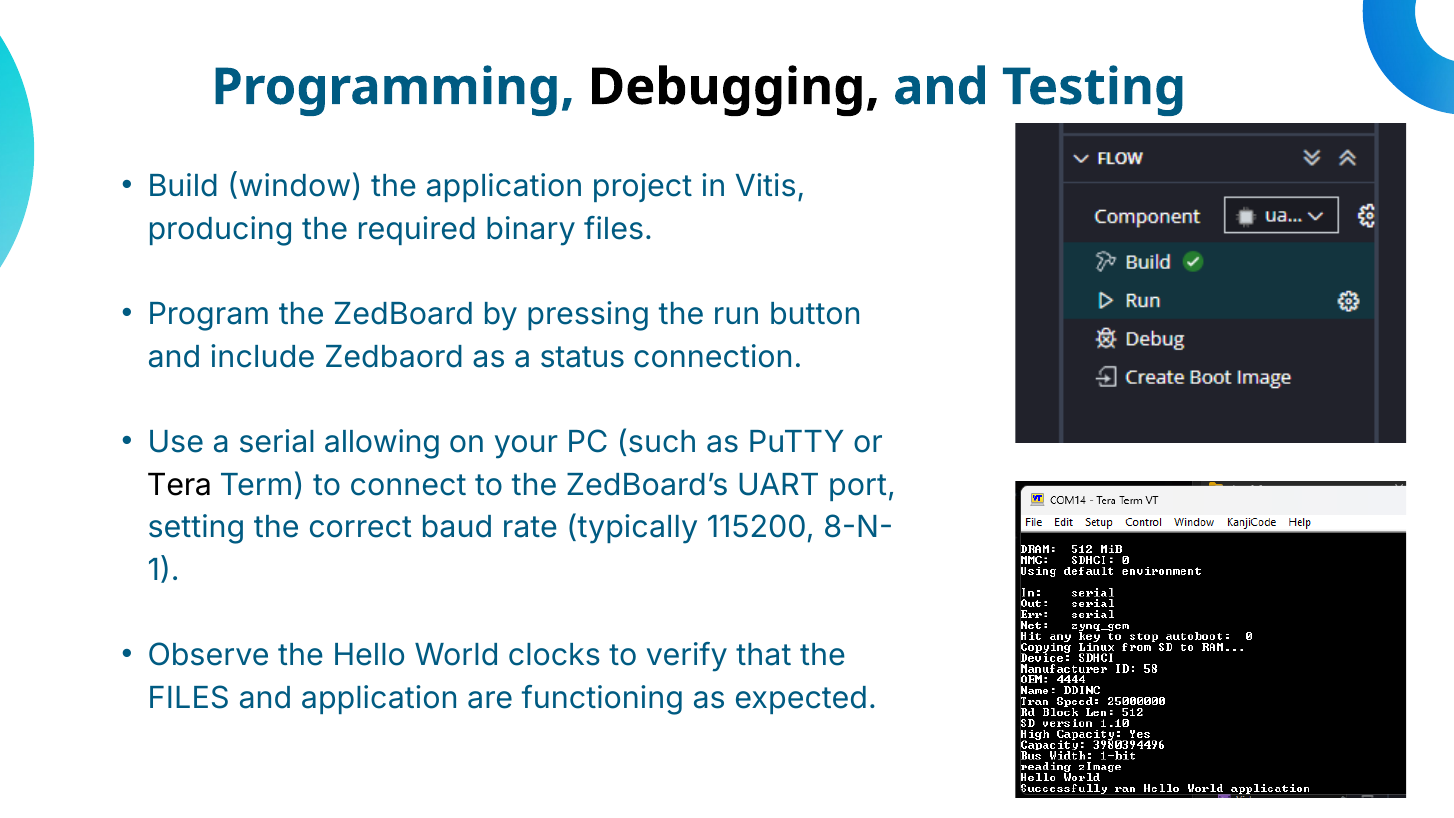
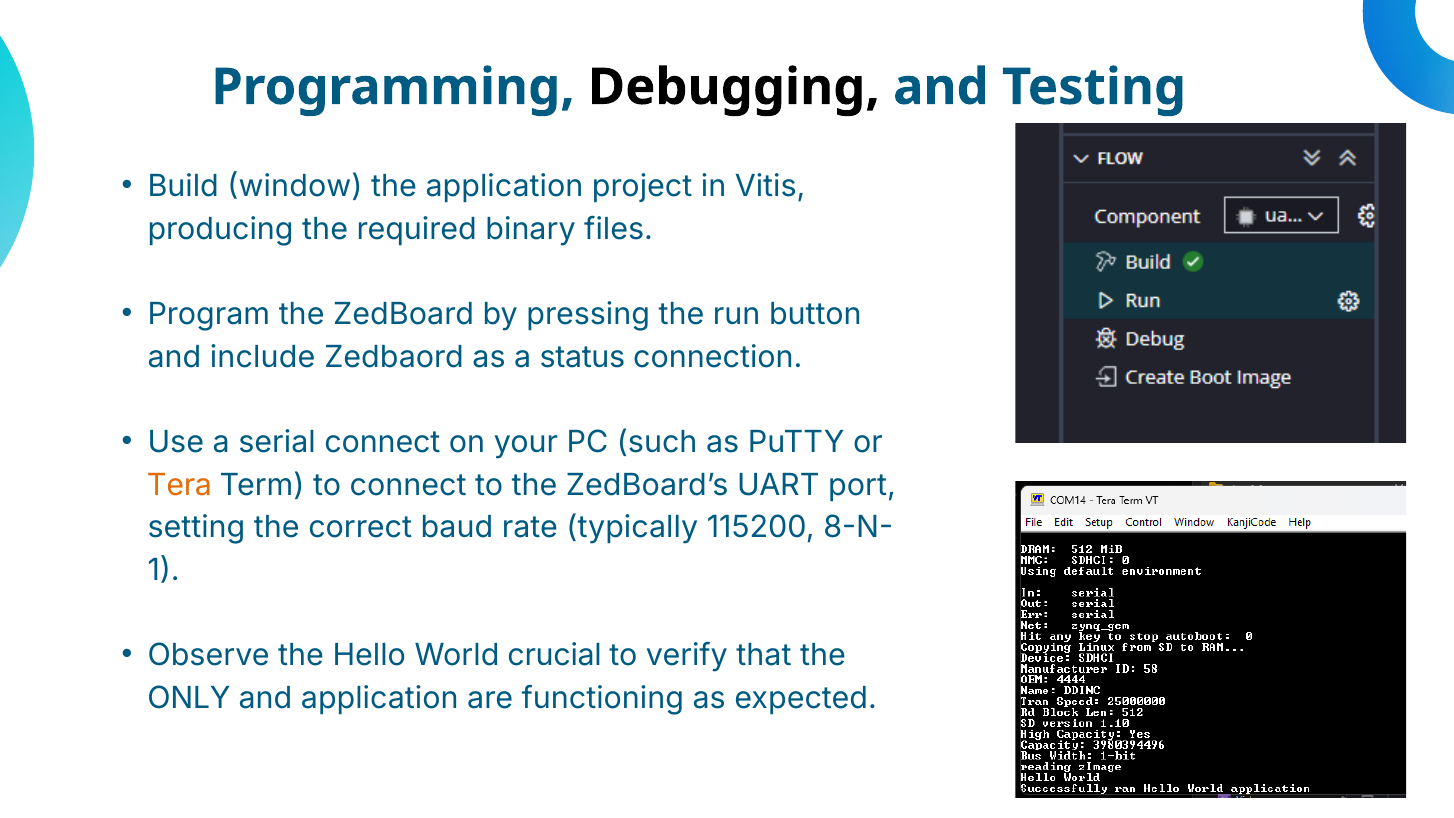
serial allowing: allowing -> connect
Tera colour: black -> orange
clocks: clocks -> crucial
FILES at (189, 698): FILES -> ONLY
